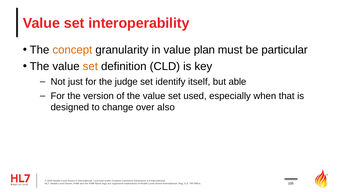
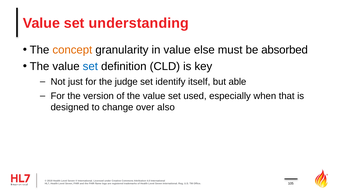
interoperability: interoperability -> understanding
plan: plan -> else
particular: particular -> absorbed
set at (90, 66) colour: orange -> blue
